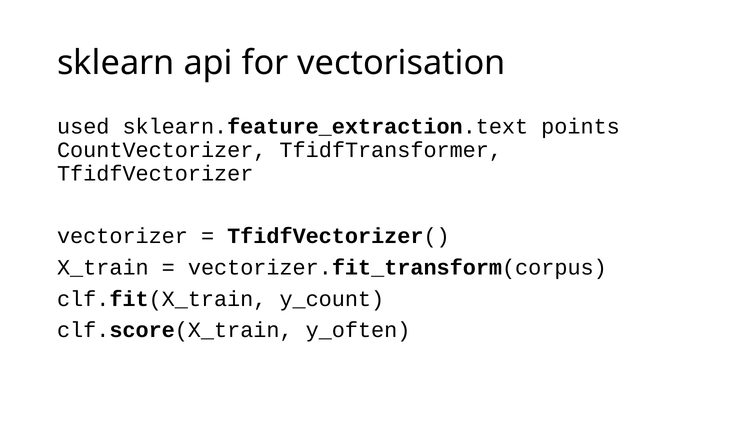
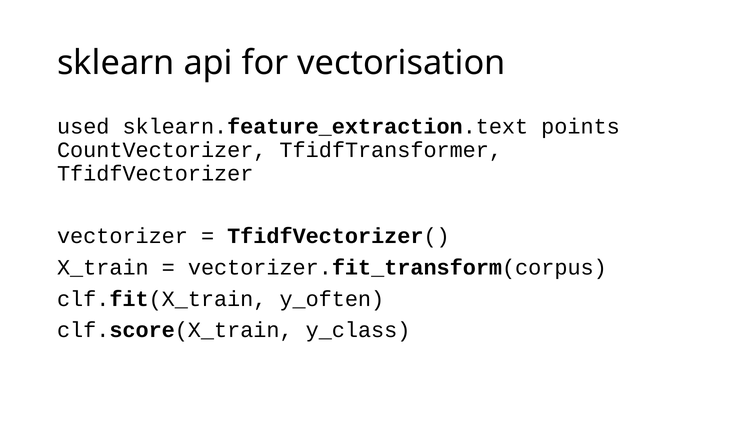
y_count: y_count -> y_often
y_often: y_often -> y_class
